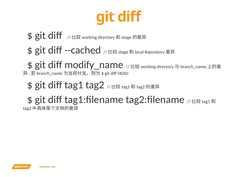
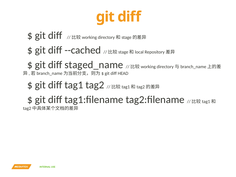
modify_name: modify_name -> staged_name
